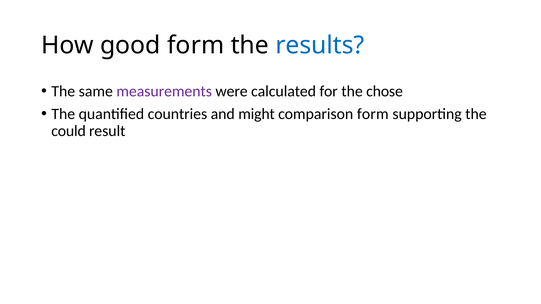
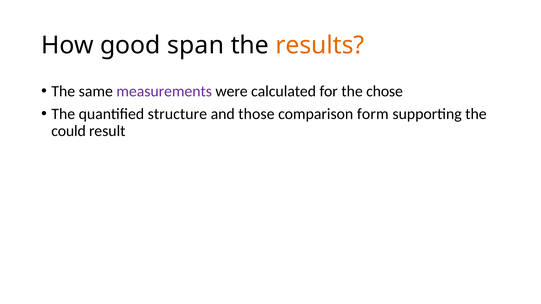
good form: form -> span
results colour: blue -> orange
countries: countries -> structure
might: might -> those
